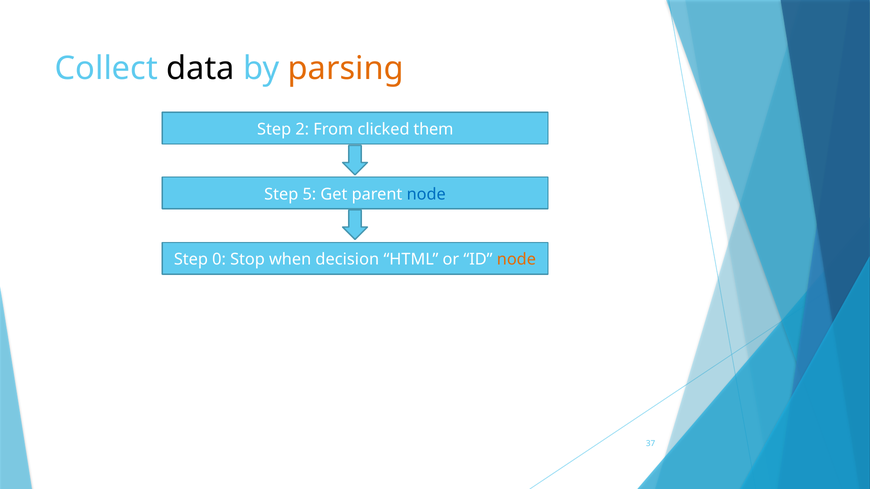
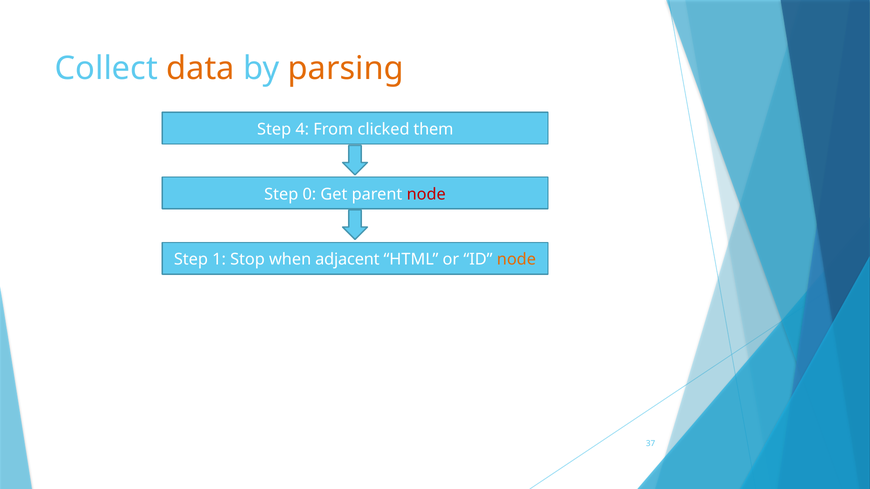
data colour: black -> orange
2: 2 -> 4
5: 5 -> 0
node at (426, 194) colour: blue -> red
0: 0 -> 1
decision: decision -> adjacent
